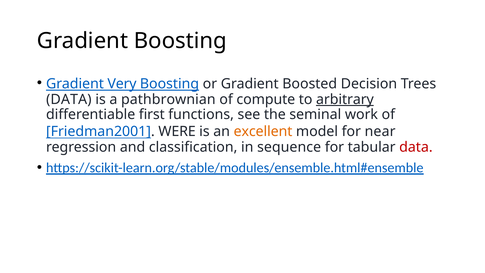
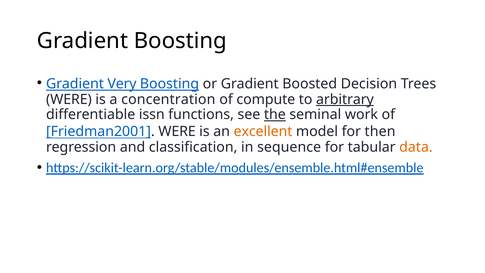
DATA at (69, 99): DATA -> WERE
pathbrownian: pathbrownian -> concentration
first: first -> issn
the underline: none -> present
near: near -> then
data at (416, 147) colour: red -> orange
